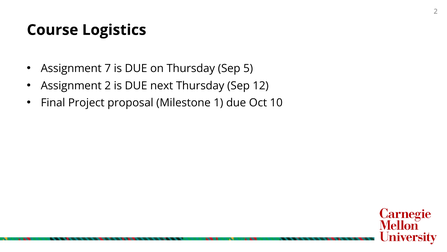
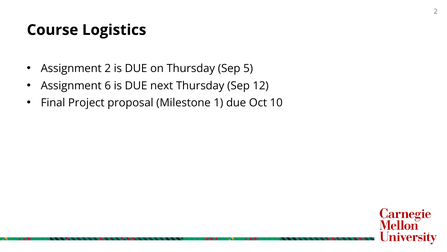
Assignment 7: 7 -> 2
Assignment 2: 2 -> 6
